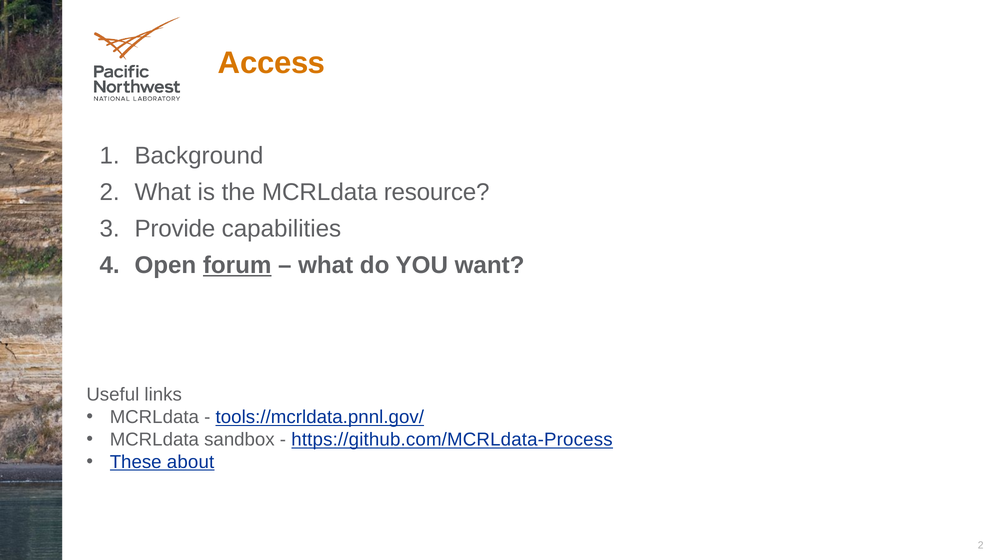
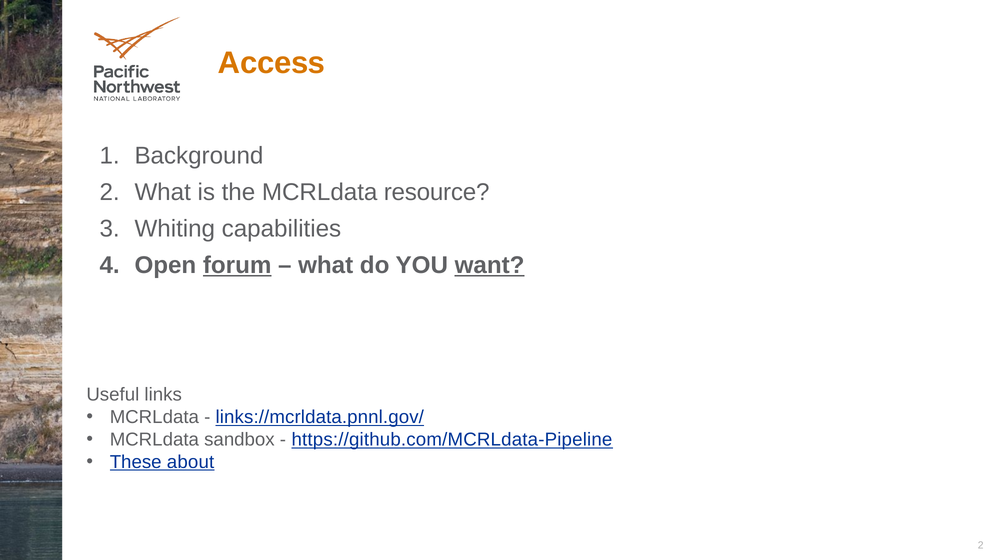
Provide: Provide -> Whiting
want underline: none -> present
tools://mcrldata.pnnl.gov/: tools://mcrldata.pnnl.gov/ -> links://mcrldata.pnnl.gov/
https://github.com/MCRLdata-Process: https://github.com/MCRLdata-Process -> https://github.com/MCRLdata-Pipeline
